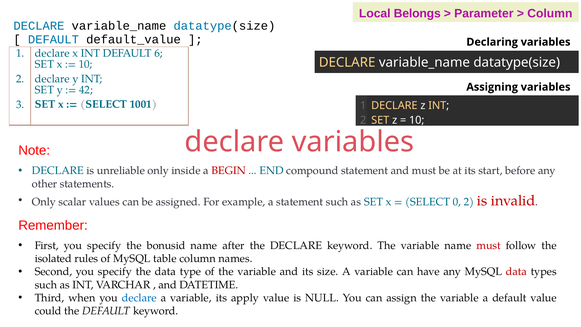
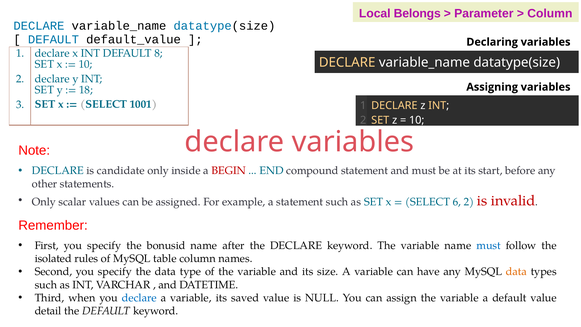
6: 6 -> 8
42: 42 -> 18
unreliable: unreliable -> candidate
0: 0 -> 6
must at (489, 245) colour: red -> blue
data at (516, 272) colour: red -> orange
apply: apply -> saved
could: could -> detail
